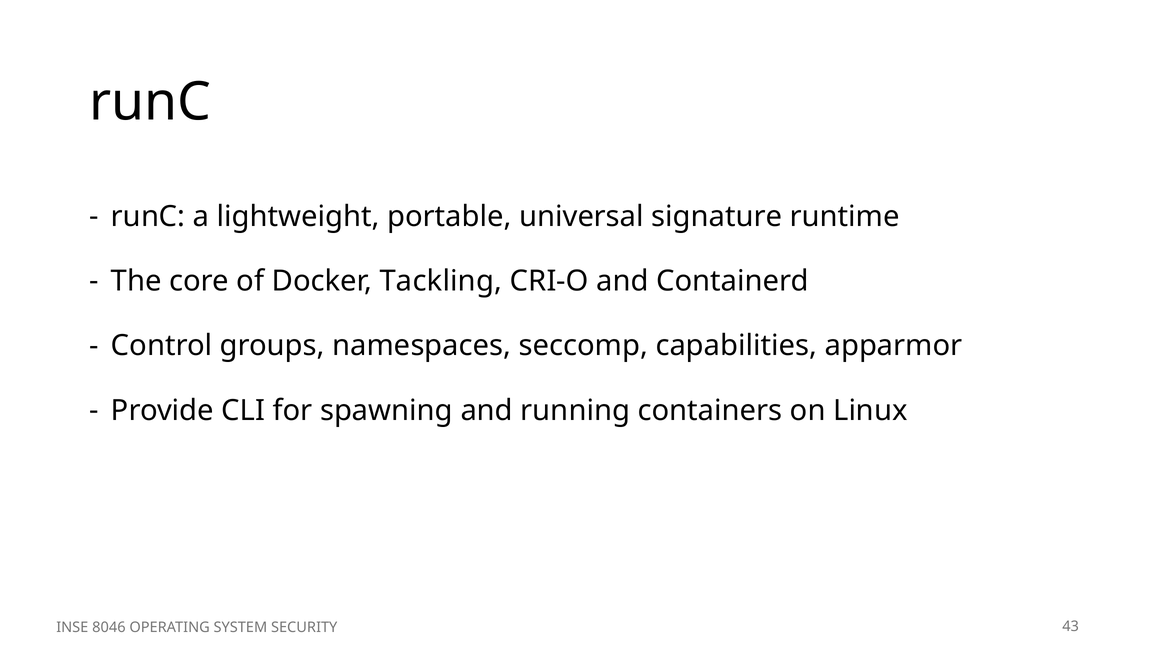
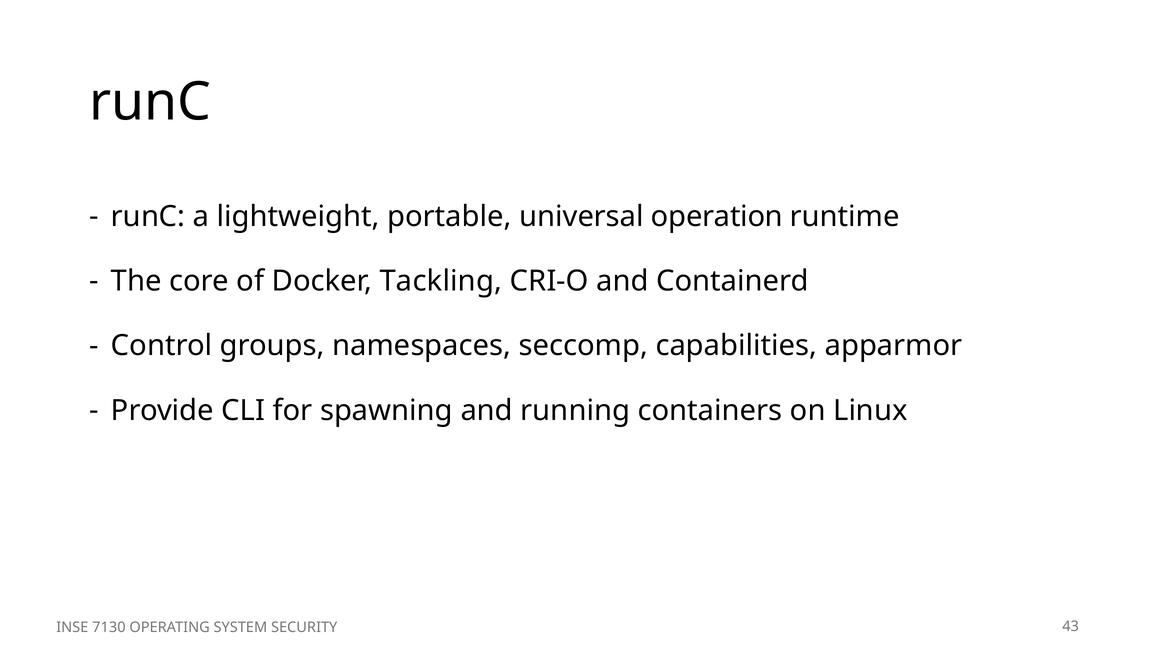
signature: signature -> operation
8046: 8046 -> 7130
